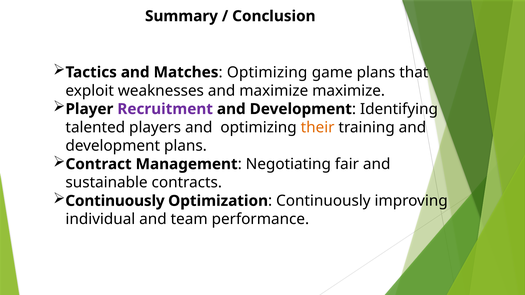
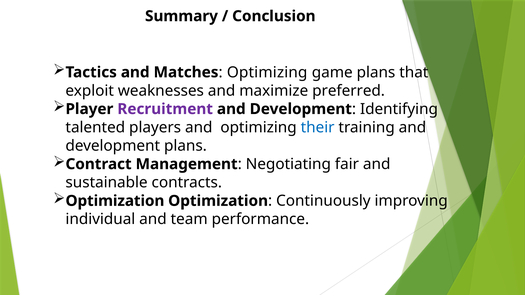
maximize maximize: maximize -> preferred
their colour: orange -> blue
Continuously at (115, 201): Continuously -> Optimization
